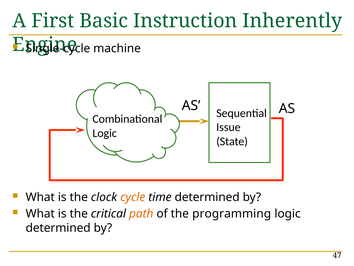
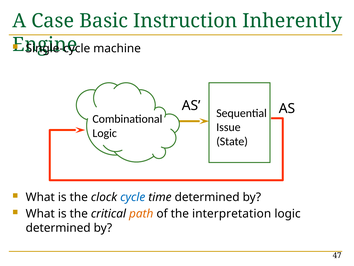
First: First -> Case
cycle colour: orange -> blue
programming: programming -> interpretation
